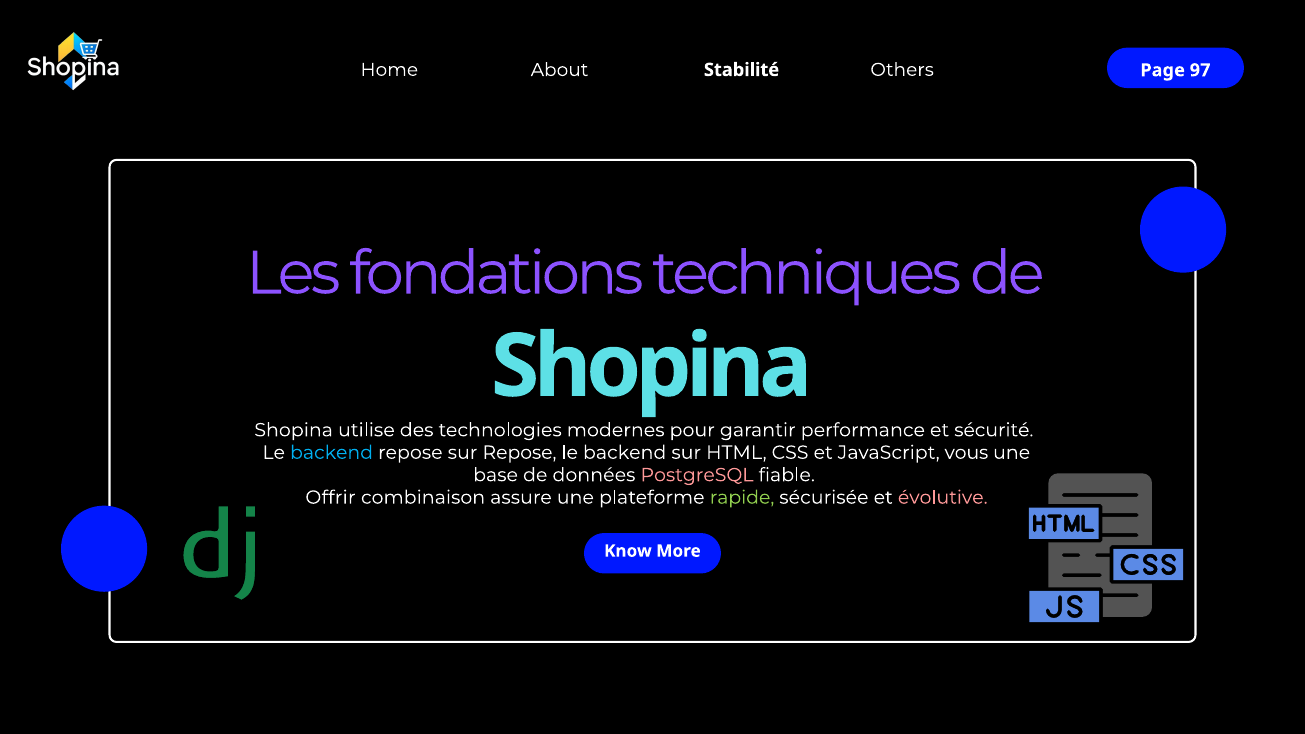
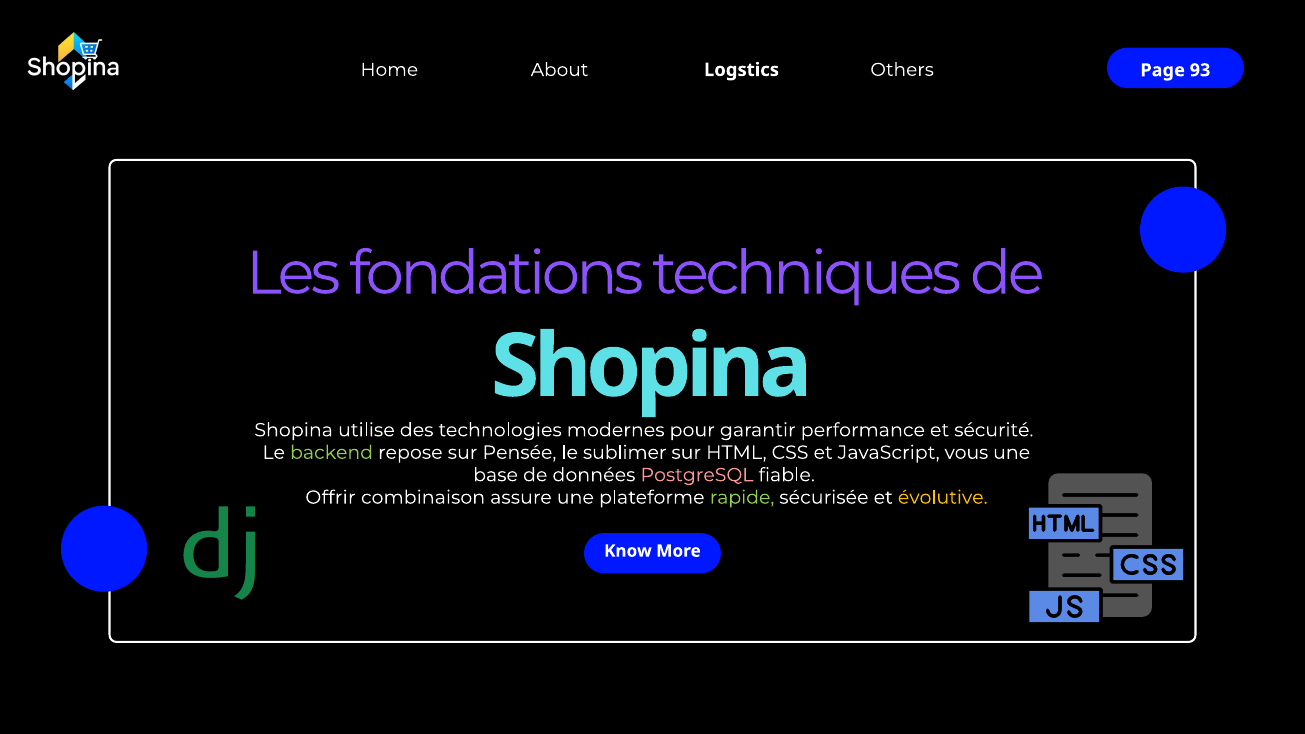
Stabilité: Stabilité -> Logstics
97: 97 -> 93
backend at (332, 453) colour: light blue -> light green
sur Repose: Repose -> Pensée
backend at (625, 453): backend -> sublimer
évolutive colour: pink -> yellow
